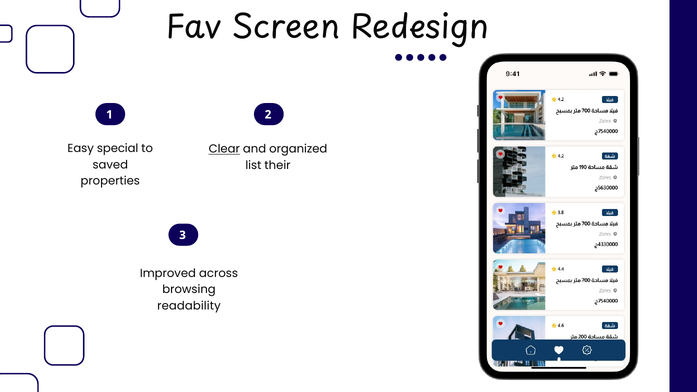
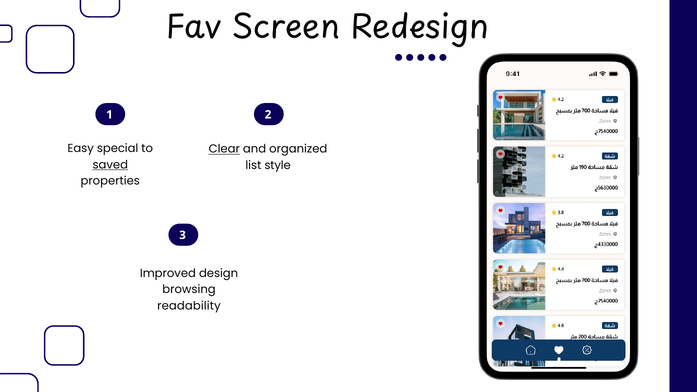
saved underline: none -> present
their: their -> style
across: across -> design
